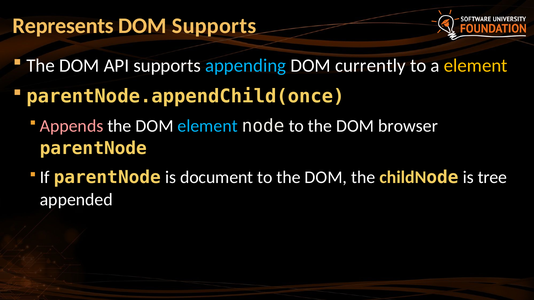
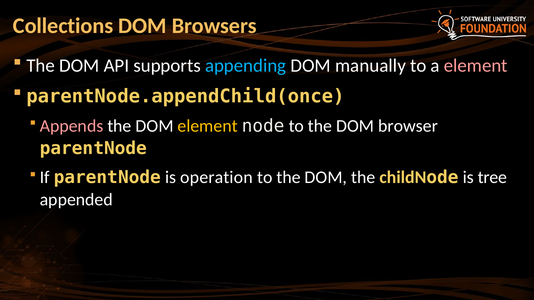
Represents: Represents -> Collections
DOM Supports: Supports -> Browsers
currently: currently -> manually
element at (476, 66) colour: yellow -> pink
element at (208, 126) colour: light blue -> yellow
document: document -> operation
